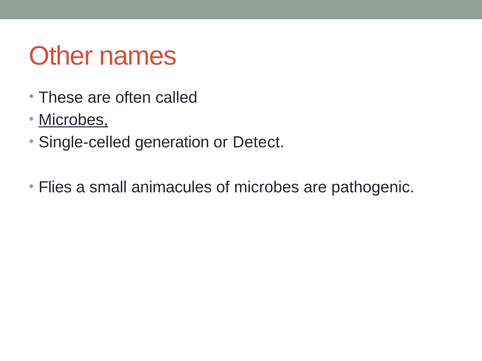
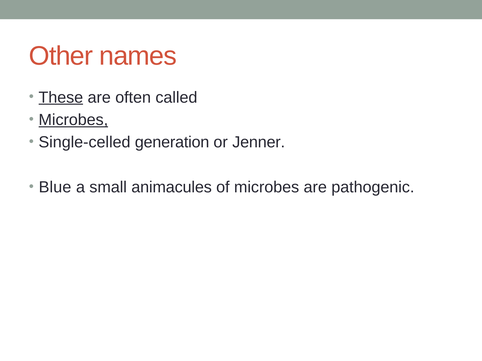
These underline: none -> present
Detect: Detect -> Jenner
Flies: Flies -> Blue
